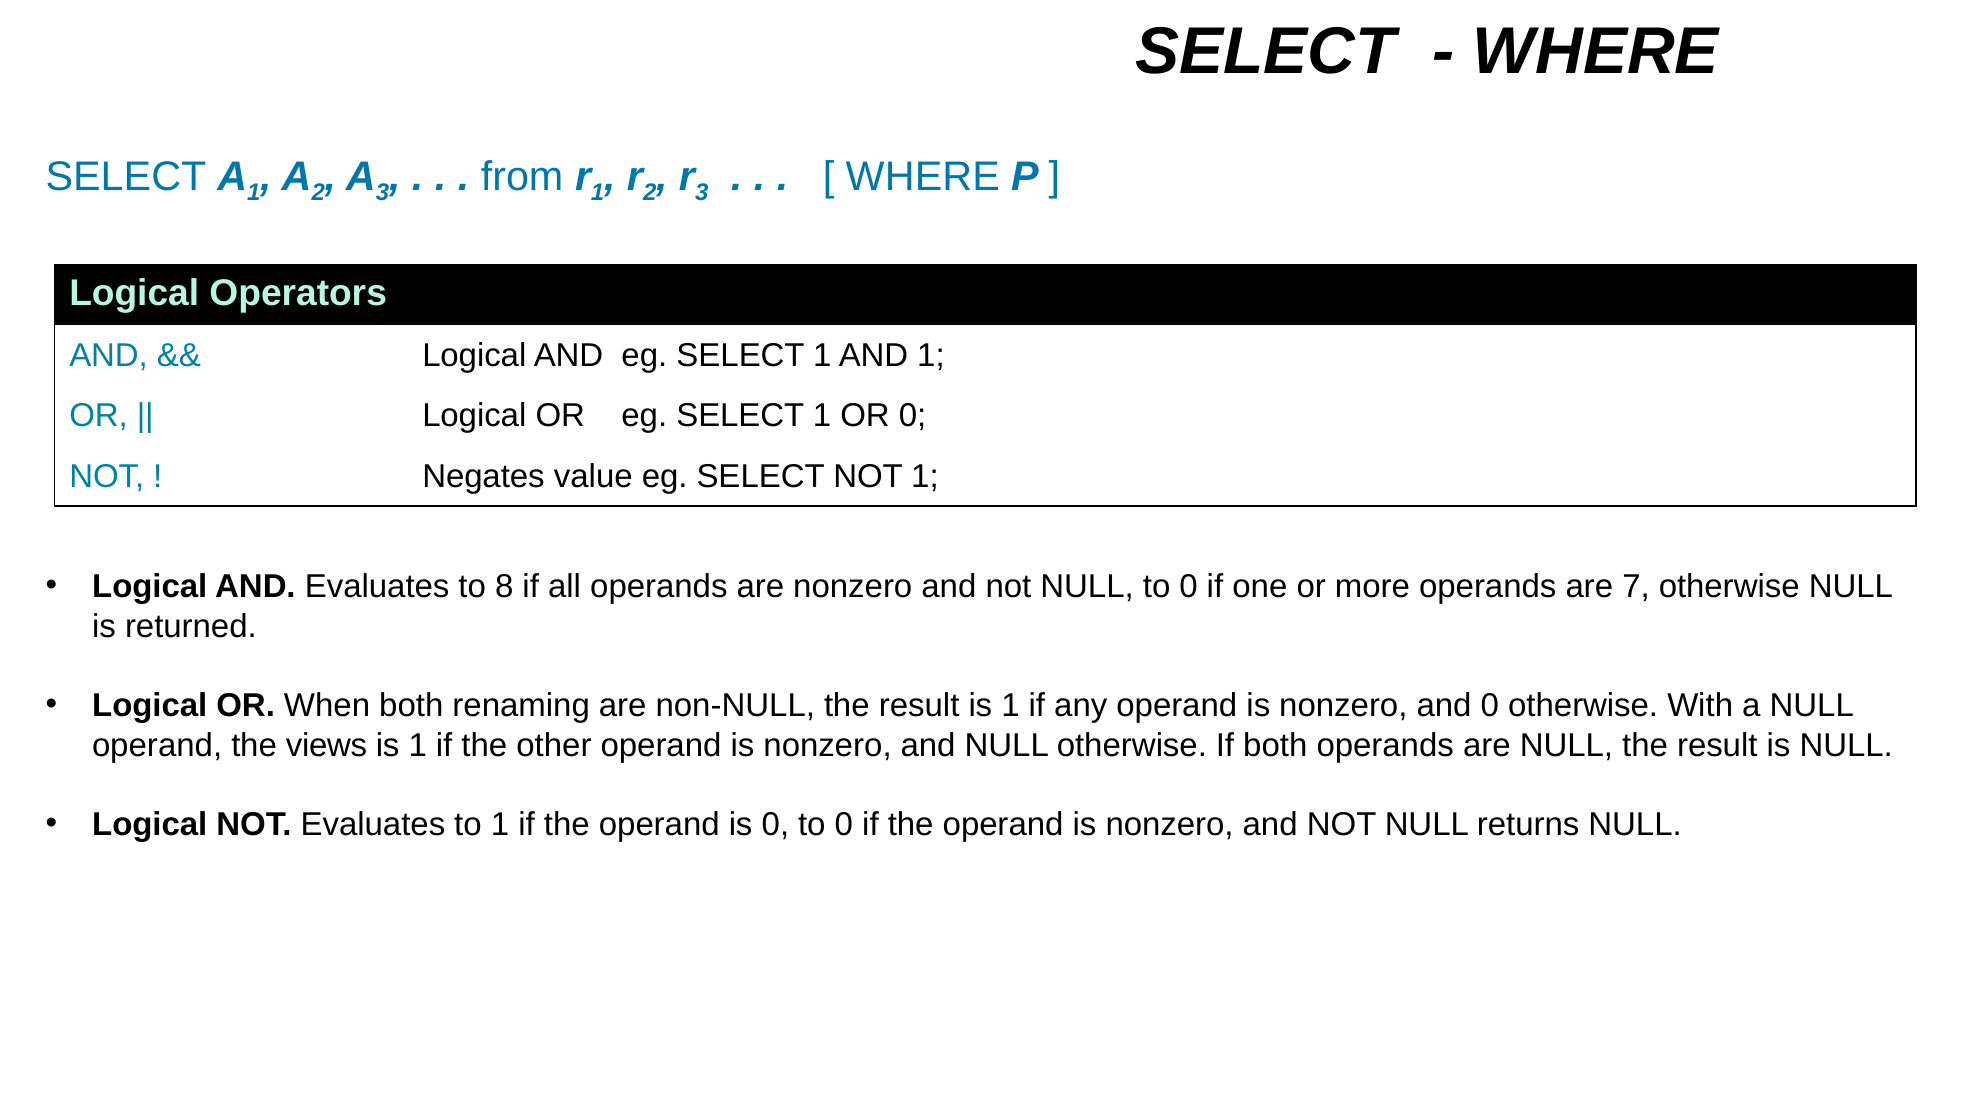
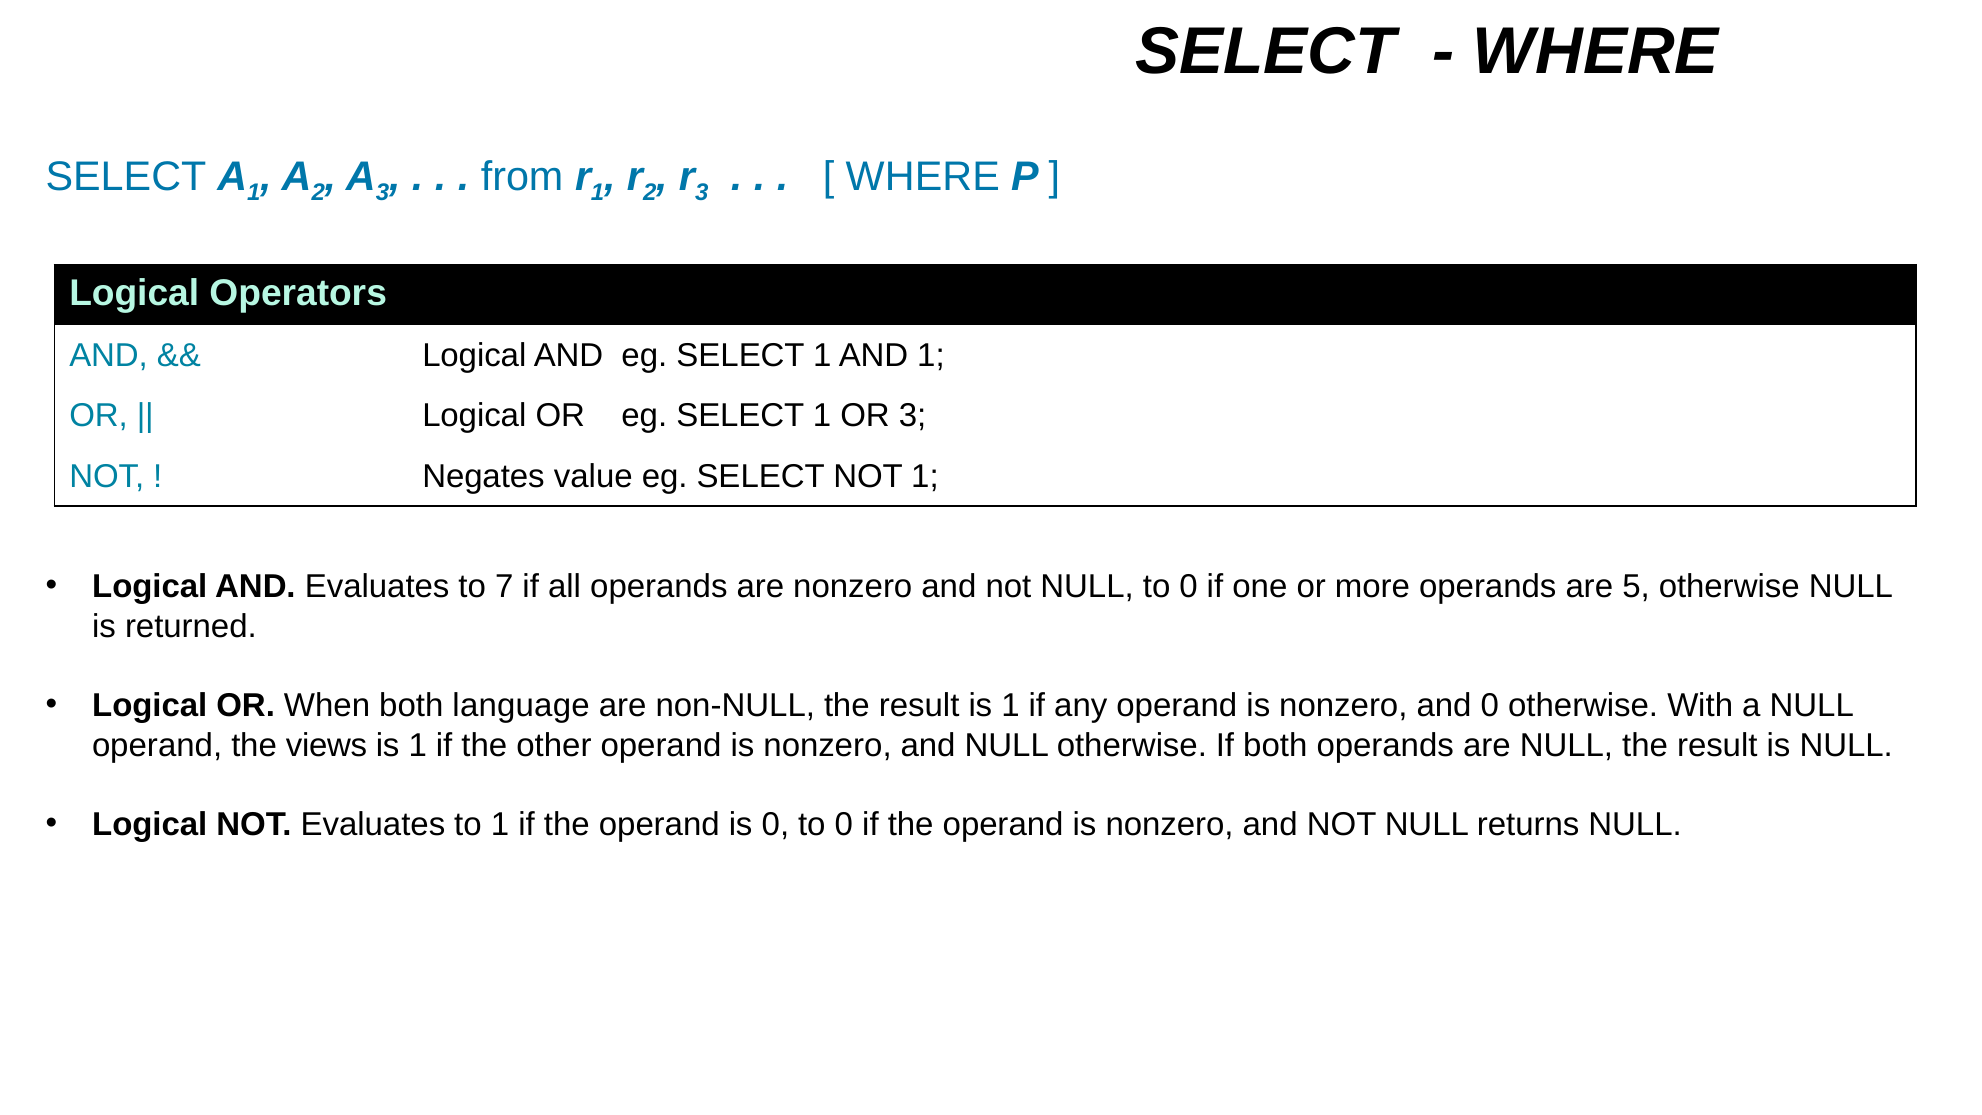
OR 0: 0 -> 3
8: 8 -> 7
7: 7 -> 5
renaming: renaming -> language
